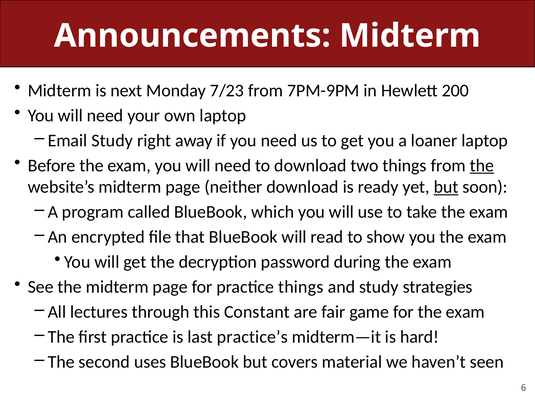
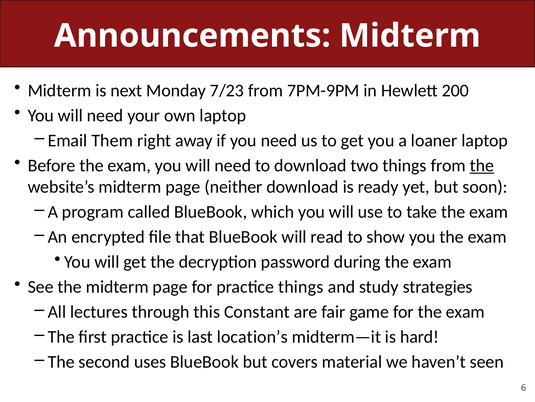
Email Study: Study -> Them
but at (446, 187) underline: present -> none
practice’s: practice’s -> location’s
